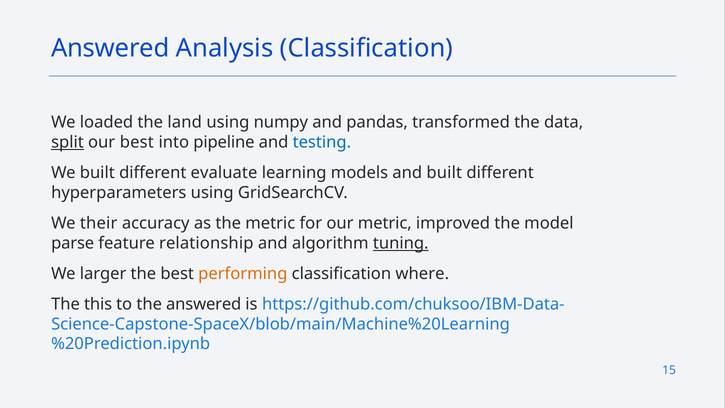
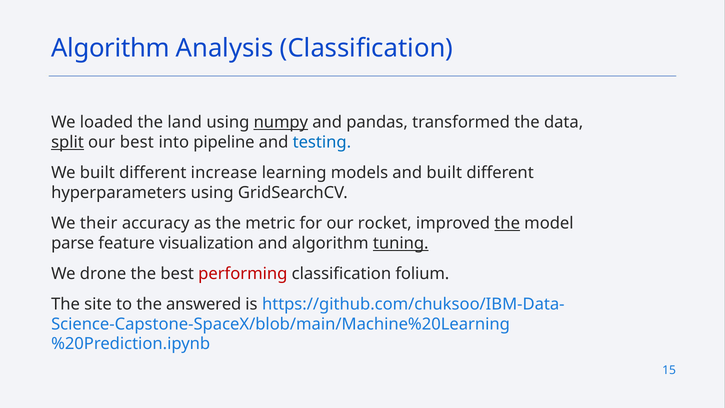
Answered at (110, 48): Answered -> Algorithm
numpy underline: none -> present
evaluate: evaluate -> increase
our metric: metric -> rocket
the at (507, 223) underline: none -> present
relationship: relationship -> visualization
larger: larger -> drone
performing colour: orange -> red
where: where -> folium
this: this -> site
